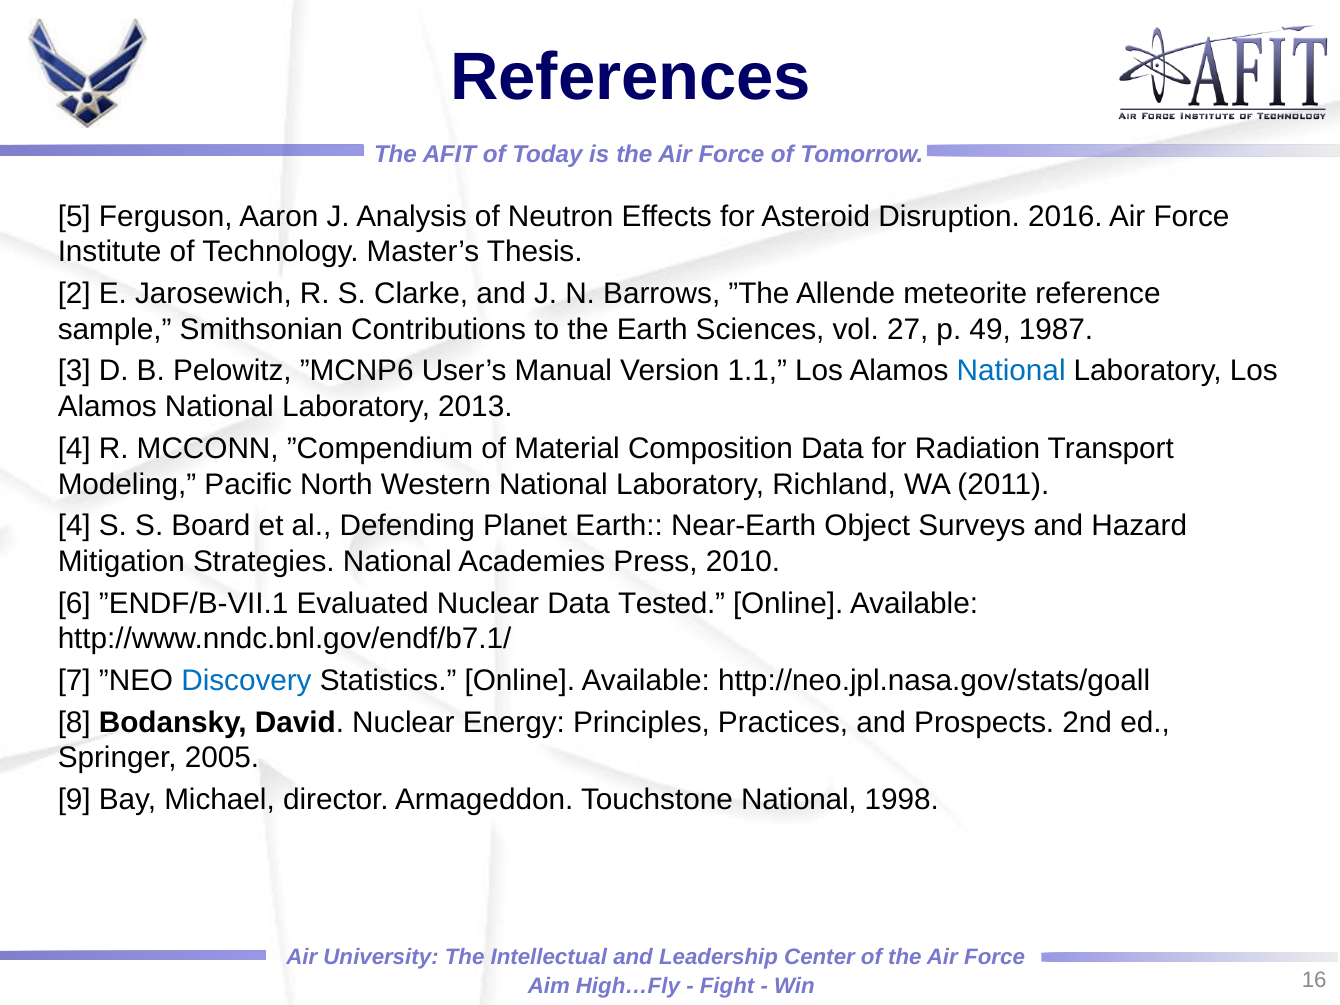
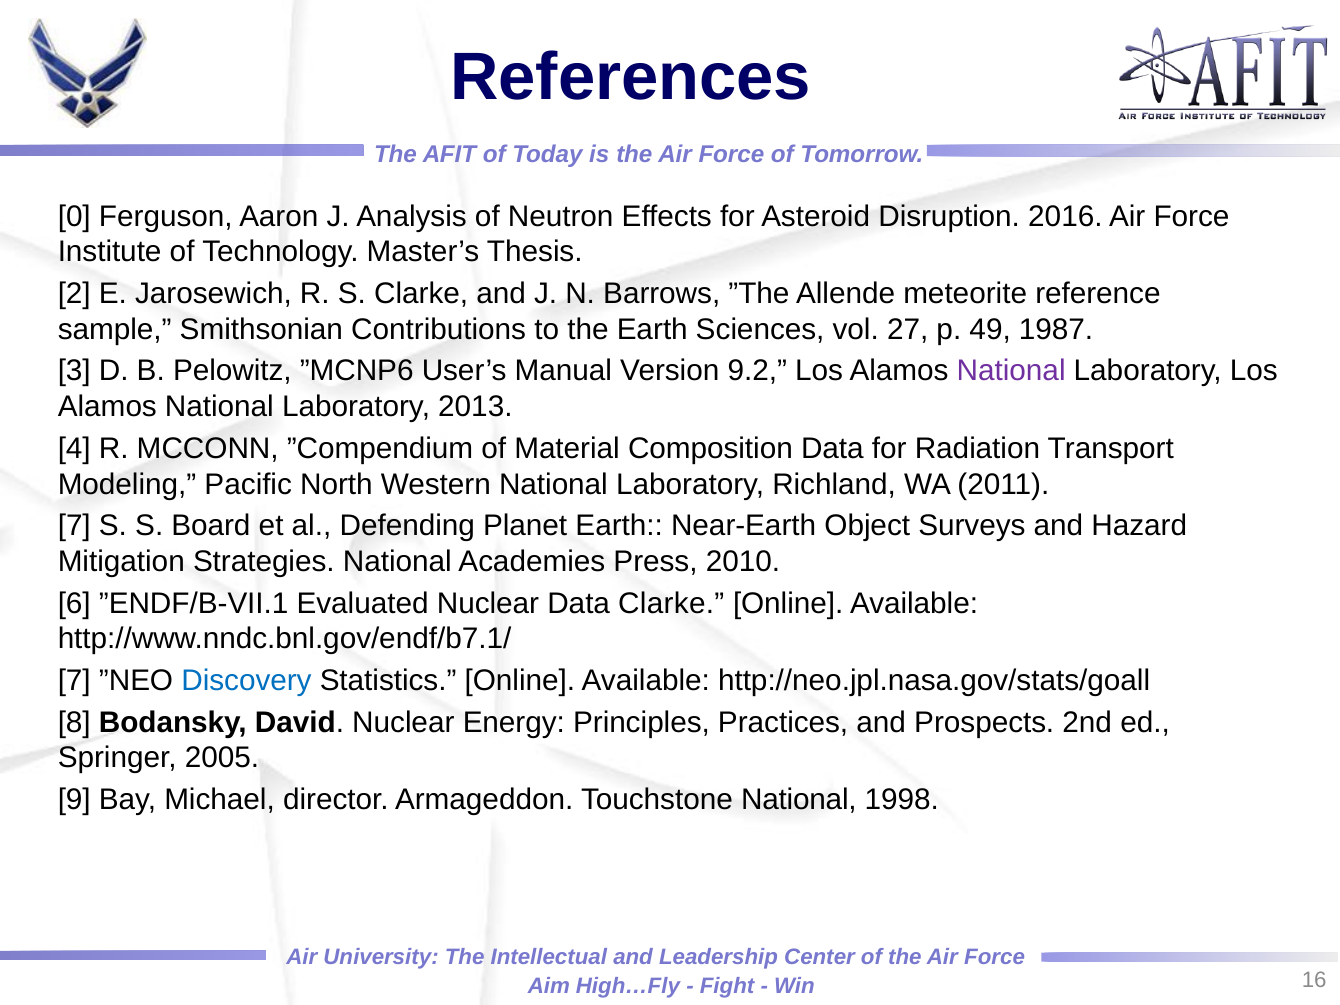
5: 5 -> 0
1.1: 1.1 -> 9.2
National at (1011, 371) colour: blue -> purple
4 at (74, 526): 4 -> 7
Data Tested: Tested -> Clarke
